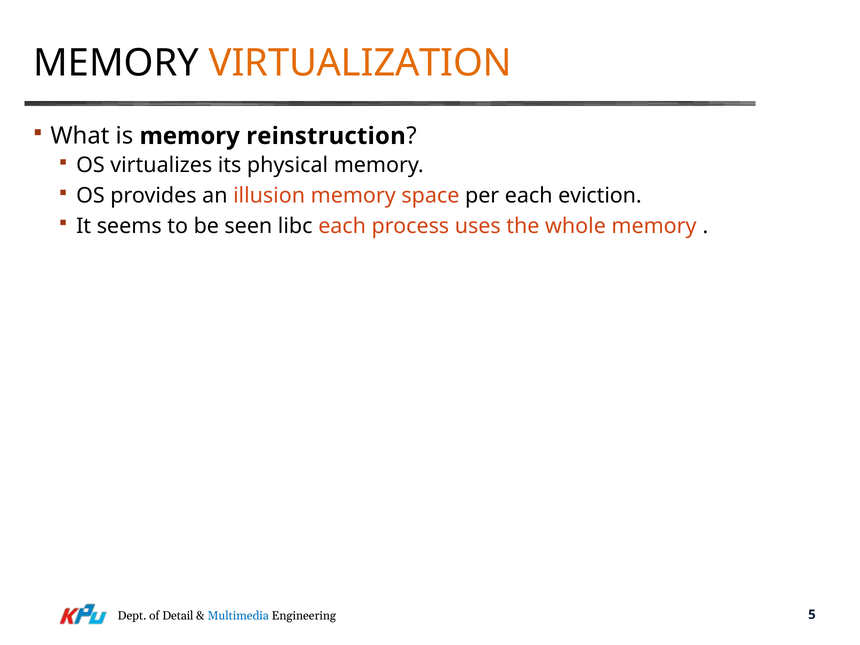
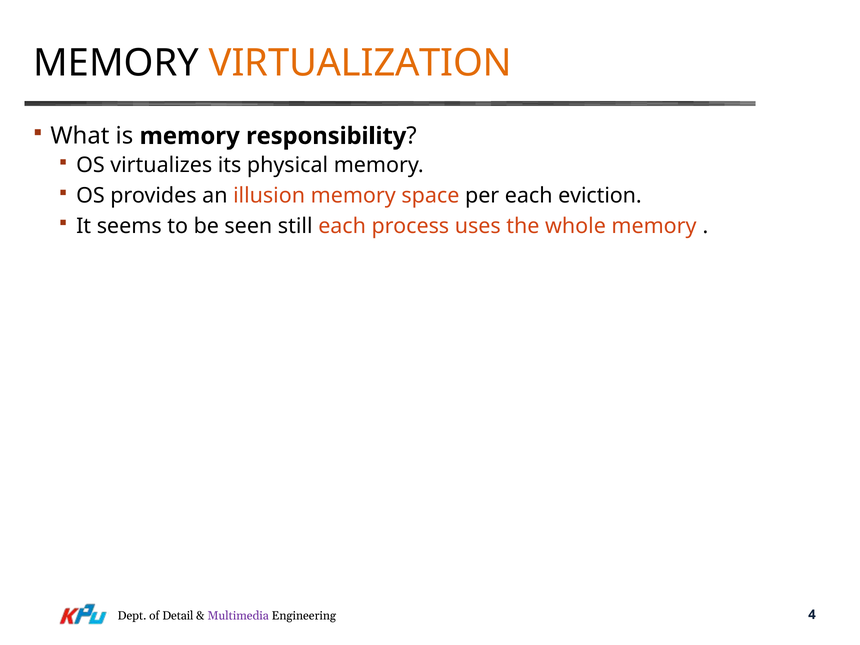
reinstruction: reinstruction -> responsibility
libc: libc -> still
Multimedia colour: blue -> purple
5: 5 -> 4
